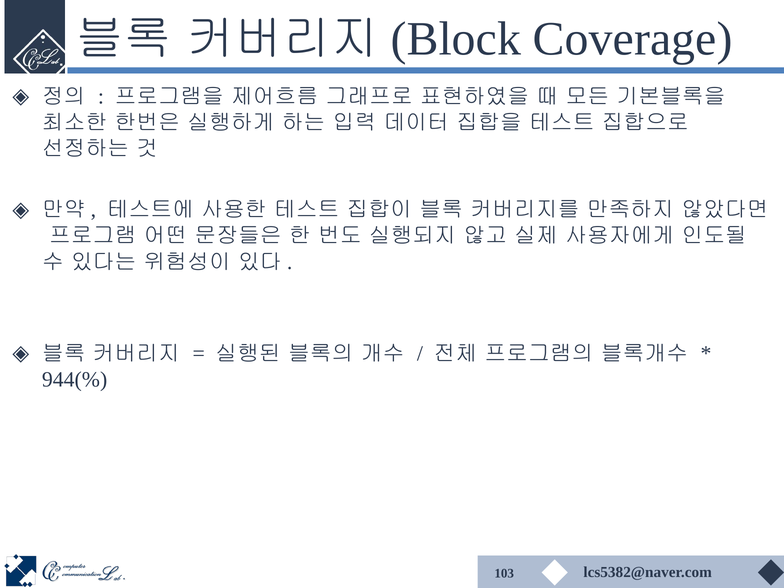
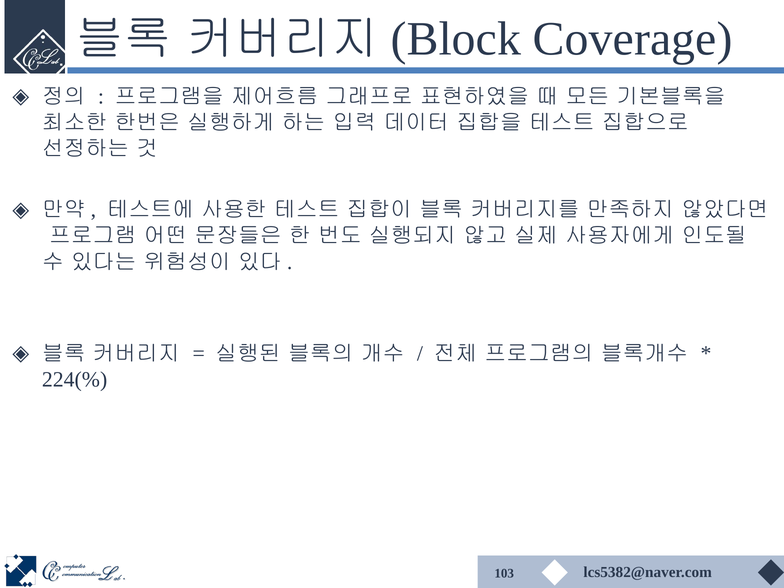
944(%: 944(% -> 224(%
